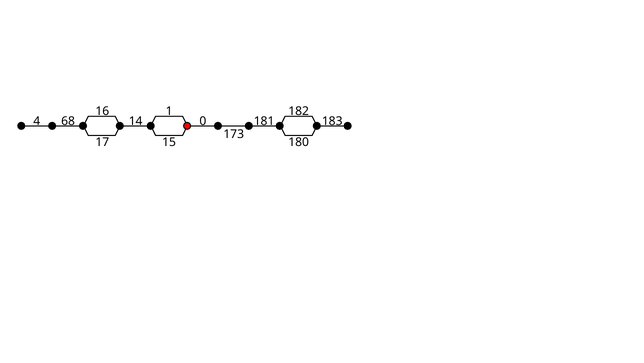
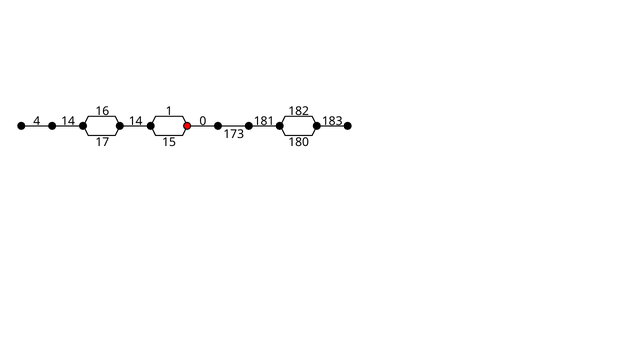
4 68: 68 -> 14
